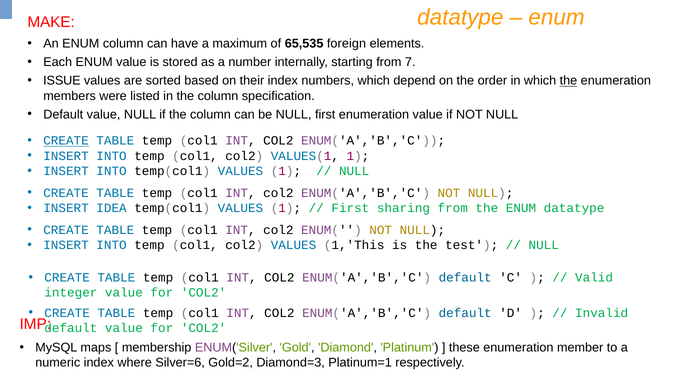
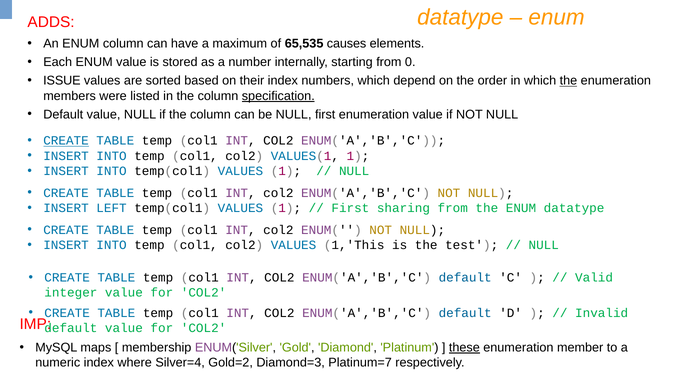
MAKE: MAKE -> ADDS
foreign: foreign -> causes
7: 7 -> 0
specification underline: none -> present
IDEA: IDEA -> LEFT
these underline: none -> present
Silver=6: Silver=6 -> Silver=4
Platinum=1: Platinum=1 -> Platinum=7
